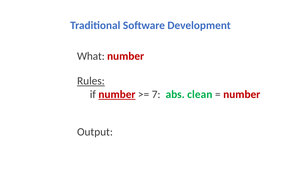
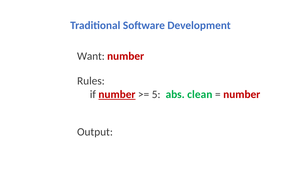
What: What -> Want
Rules underline: present -> none
7: 7 -> 5
